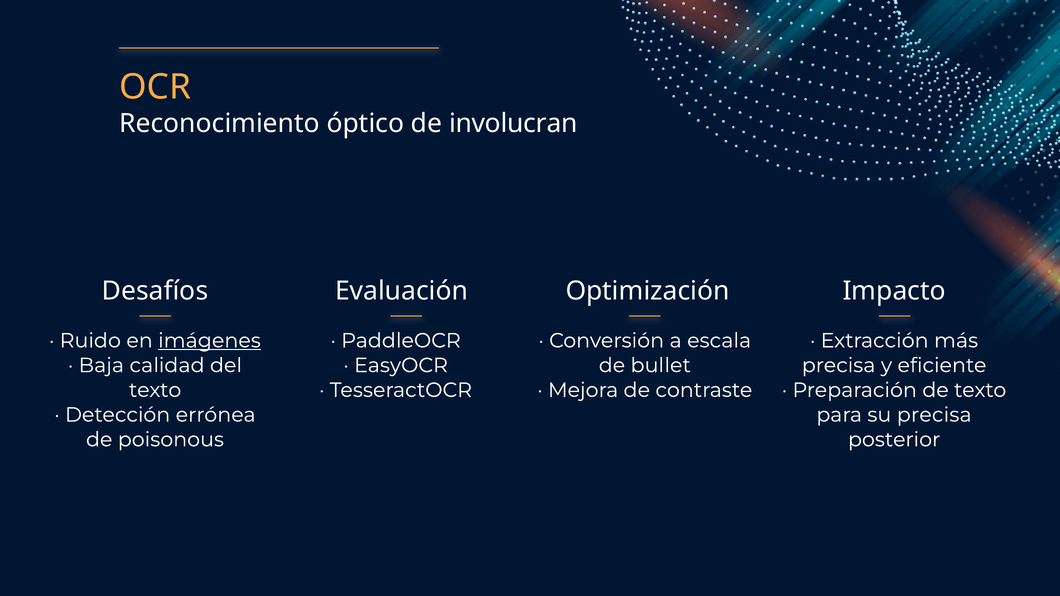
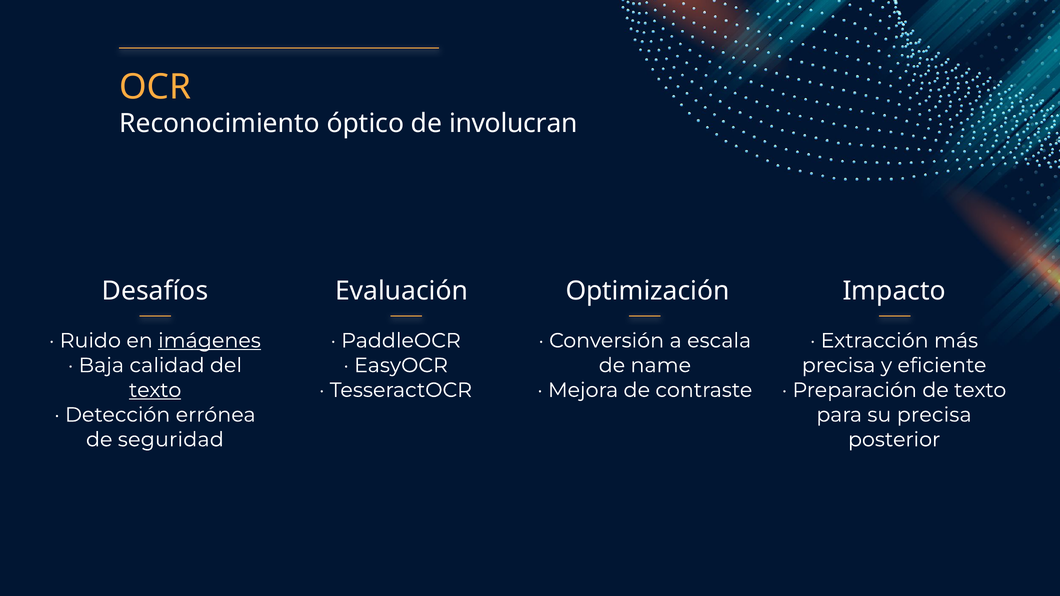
bullet: bullet -> name
texto at (155, 390) underline: none -> present
poisonous: poisonous -> seguridad
